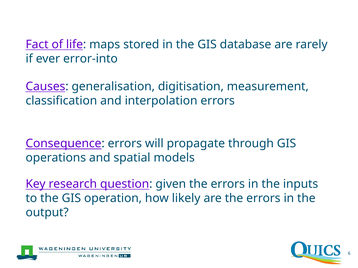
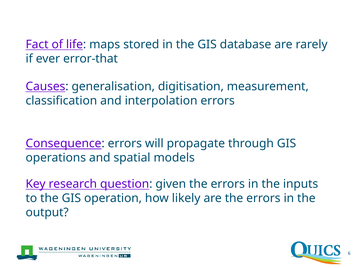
error-into: error-into -> error-that
